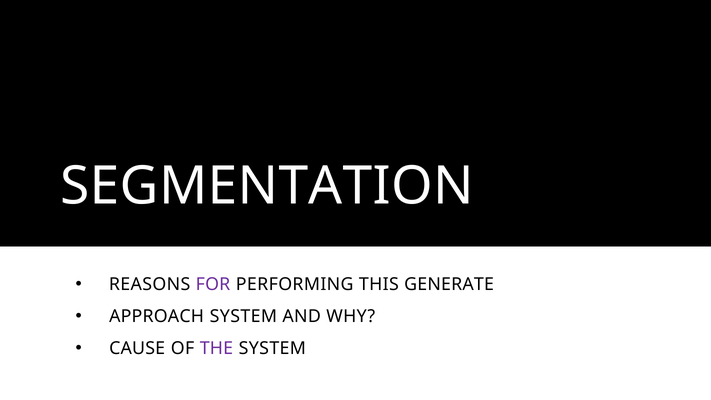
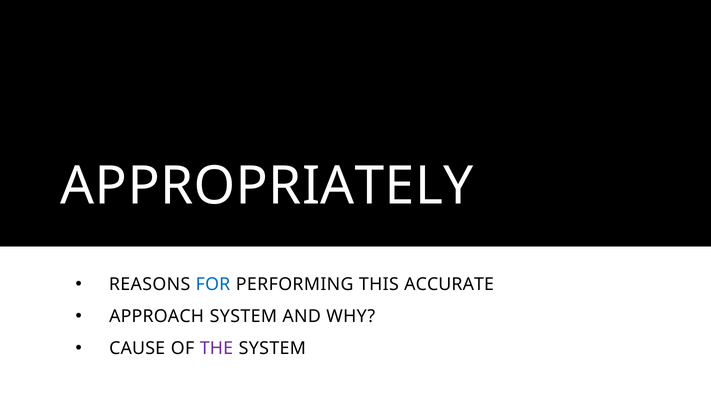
SEGMENTATION: SEGMENTATION -> APPROPRIATELY
FOR colour: purple -> blue
GENERATE: GENERATE -> ACCURATE
